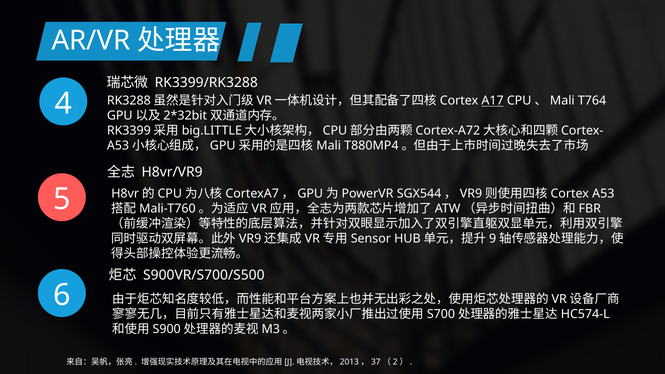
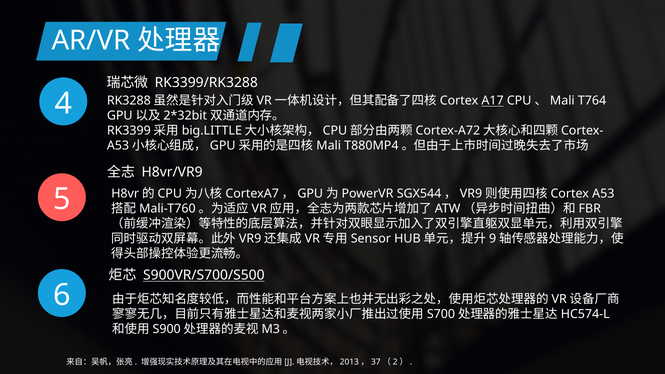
S900VR/S700/S500 underline: none -> present
